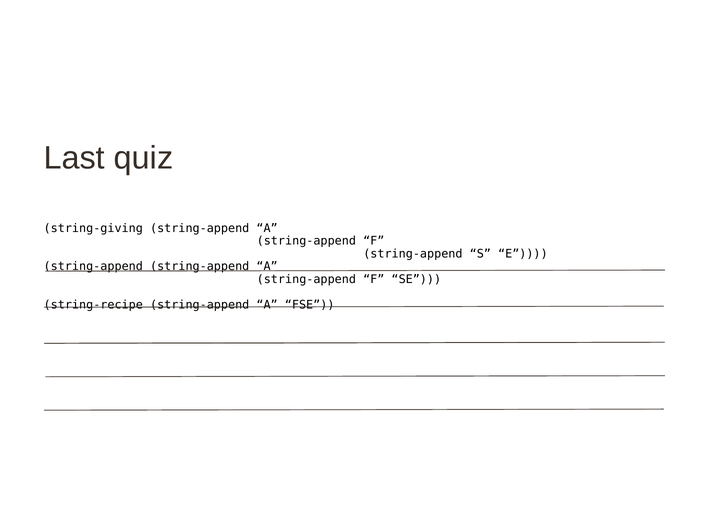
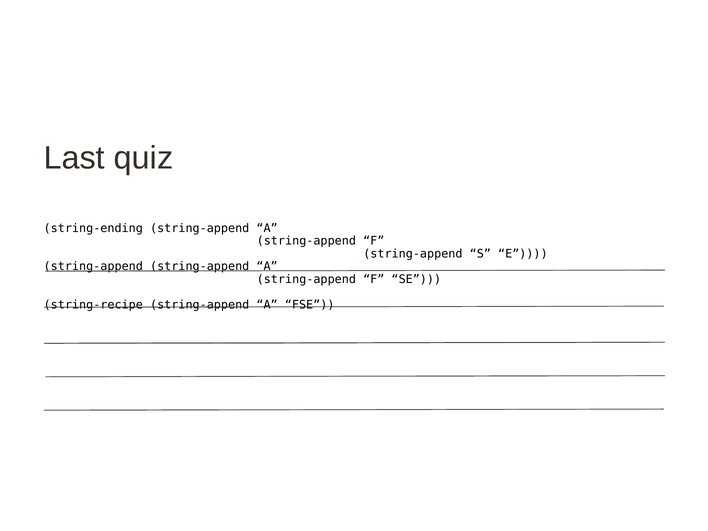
string-giving: string-giving -> string-ending
